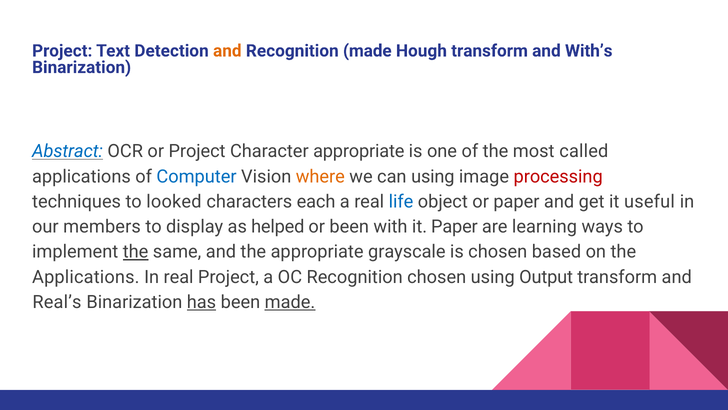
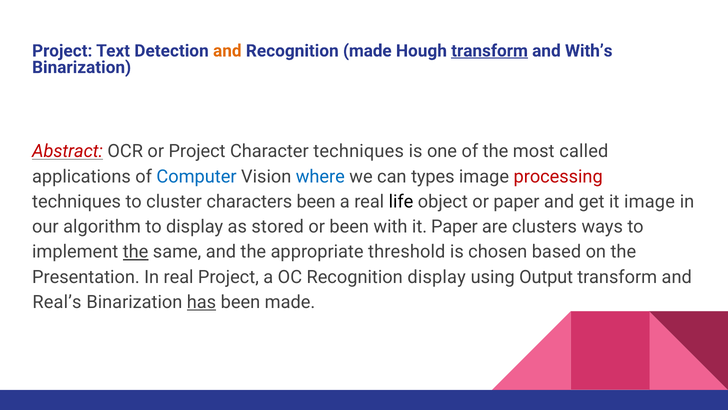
transform at (490, 51) underline: none -> present
Abstract colour: blue -> red
Character appropriate: appropriate -> techniques
where colour: orange -> blue
can using: using -> types
looked: looked -> cluster
characters each: each -> been
life colour: blue -> black
it useful: useful -> image
members: members -> algorithm
helped: helped -> stored
learning: learning -> clusters
grayscale: grayscale -> threshold
Applications at (86, 277): Applications -> Presentation
Recognition chosen: chosen -> display
made at (290, 302) underline: present -> none
